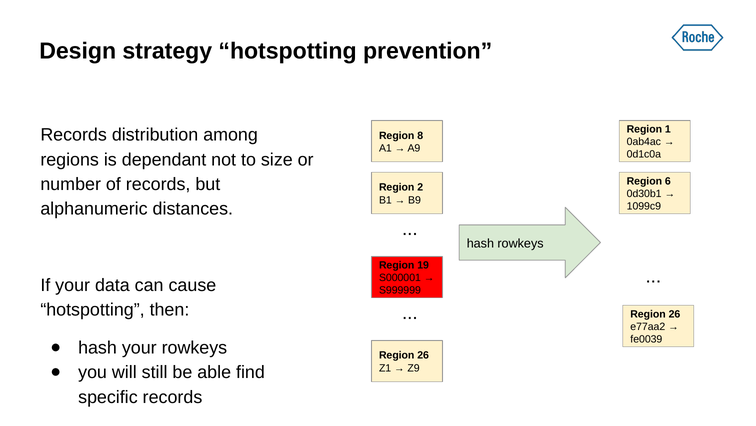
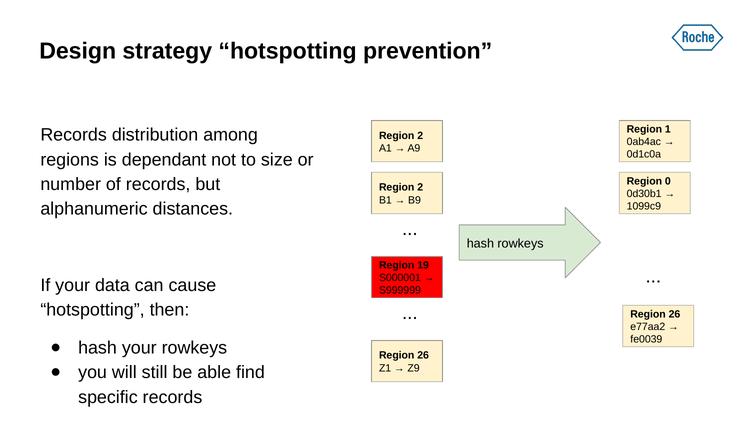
8 at (420, 135): 8 -> 2
6: 6 -> 0
